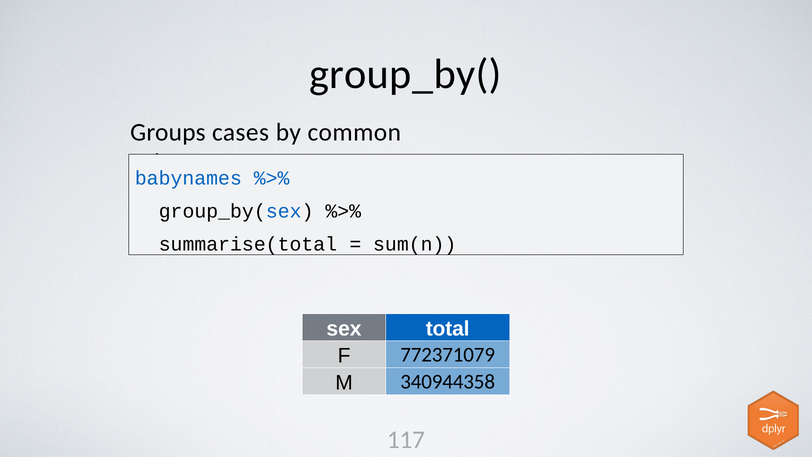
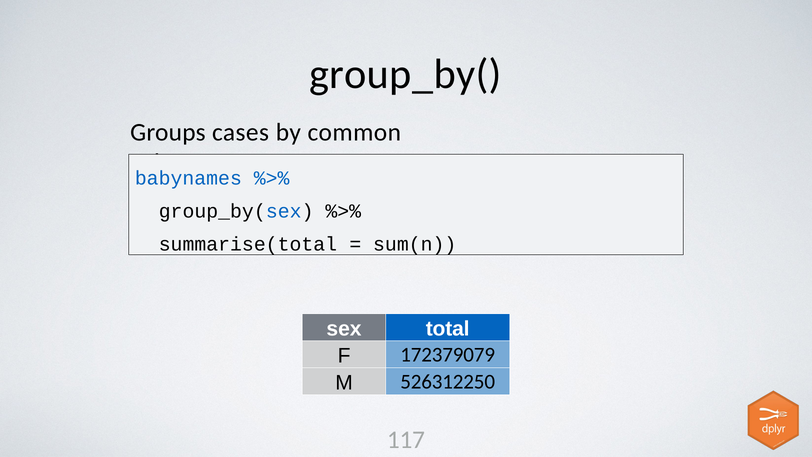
772371079: 772371079 -> 172379079
340944358: 340944358 -> 526312250
